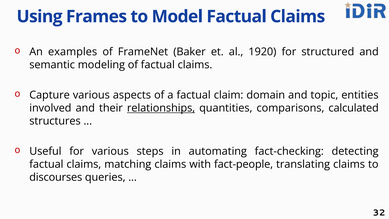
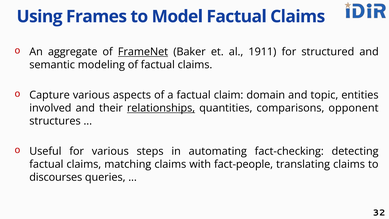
examples: examples -> aggregate
FrameNet underline: none -> present
1920: 1920 -> 1911
calculated: calculated -> opponent
